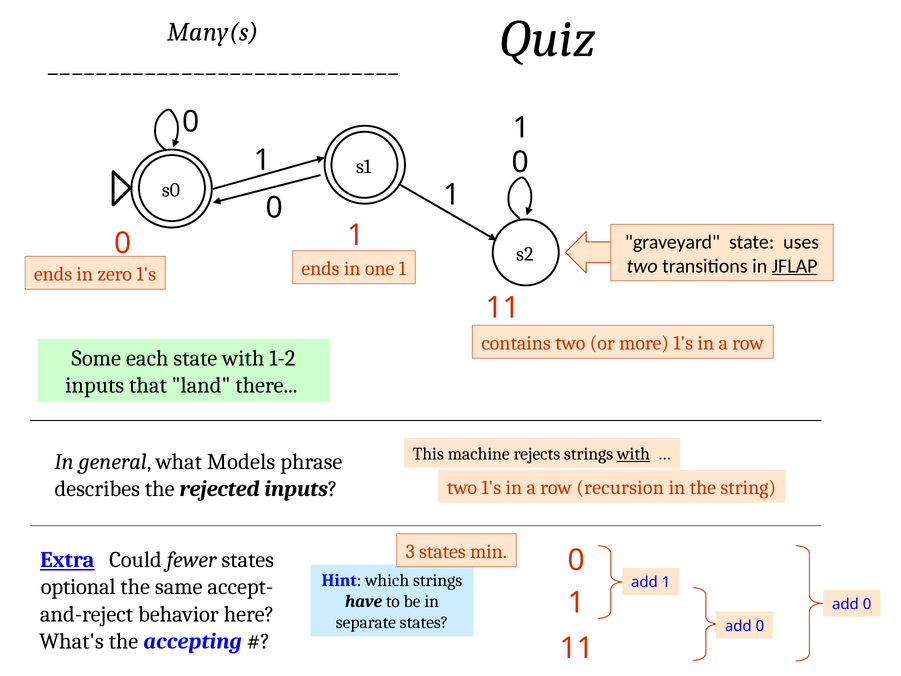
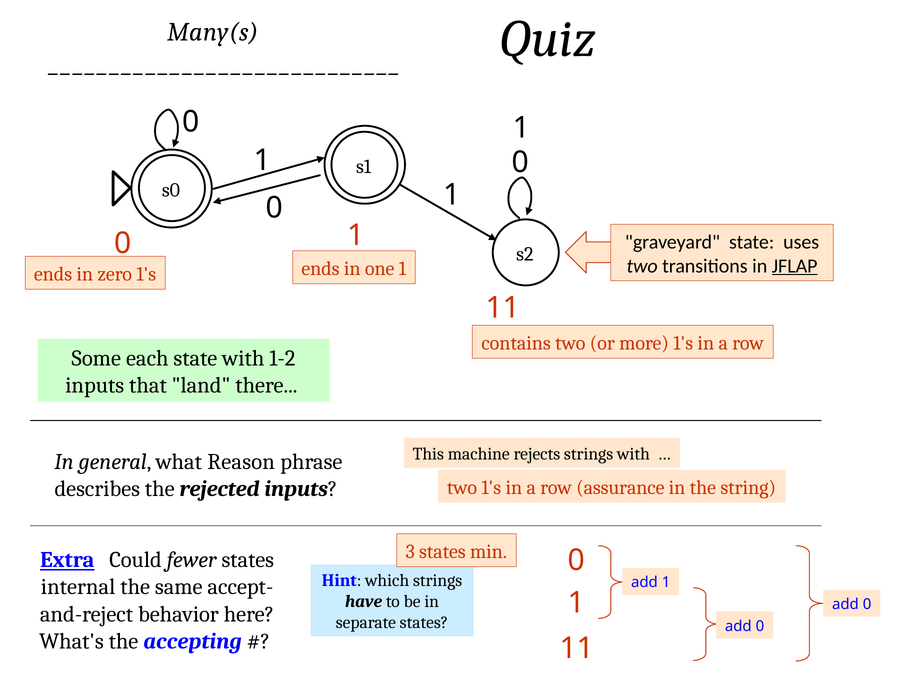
with at (633, 454) underline: present -> none
Models: Models -> Reason
recursion: recursion -> assurance
optional: optional -> internal
